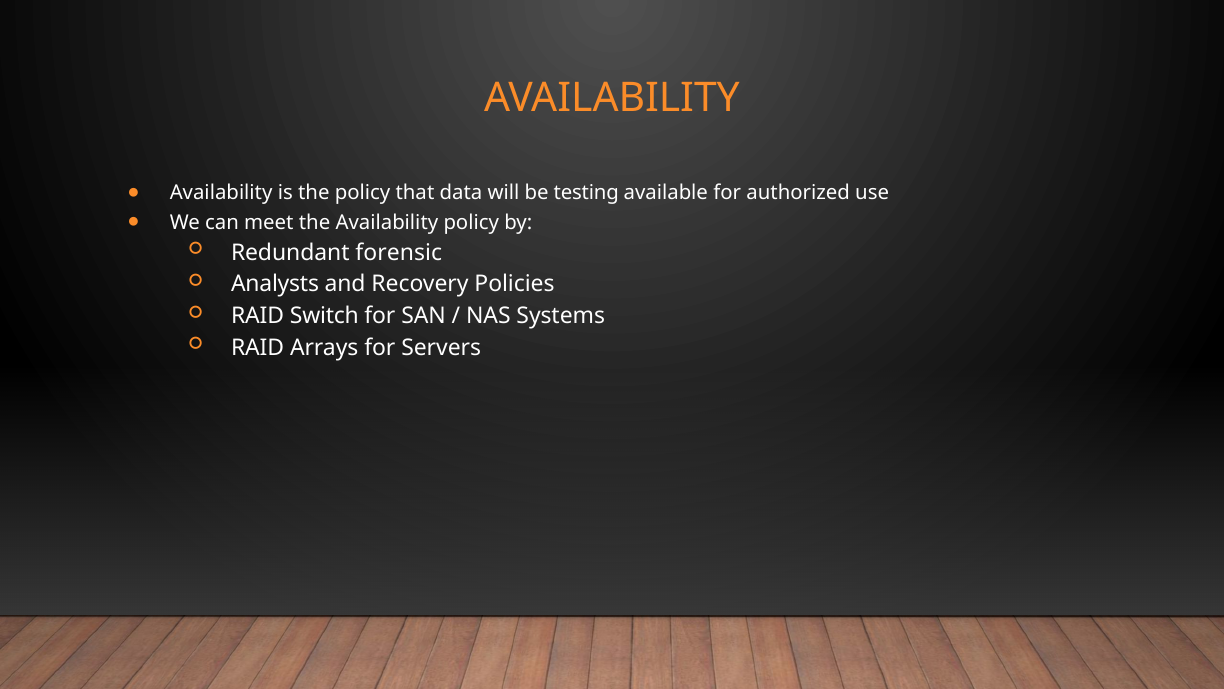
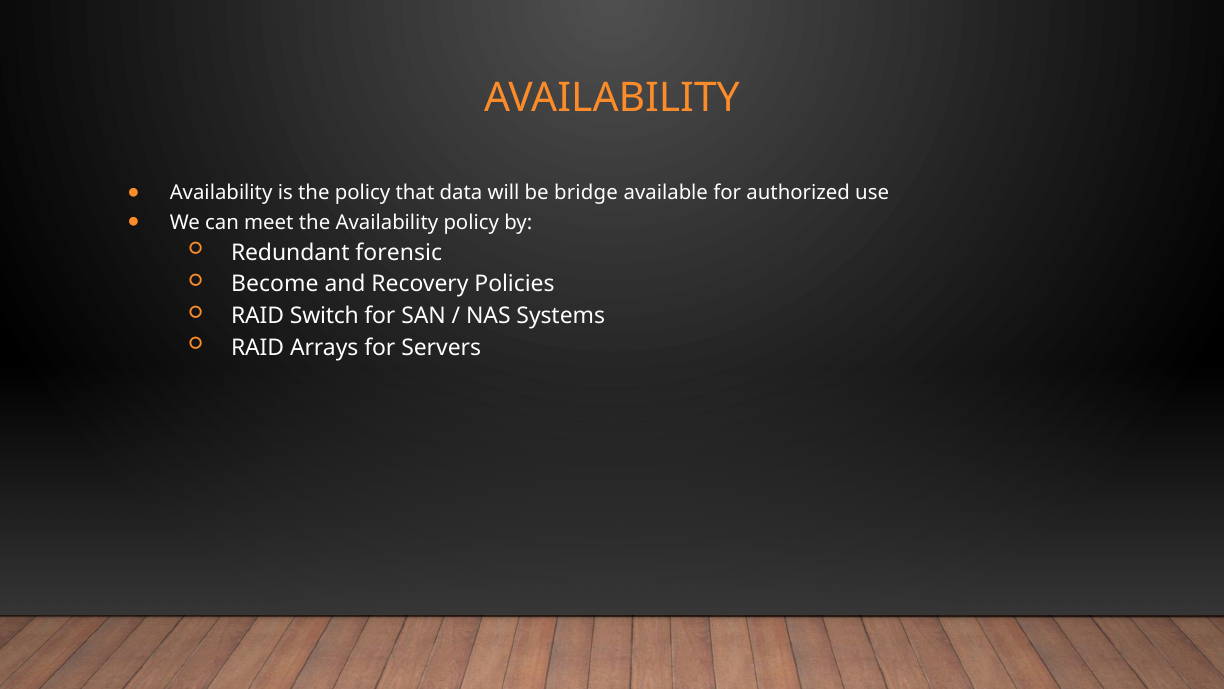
testing: testing -> bridge
Analysts: Analysts -> Become
